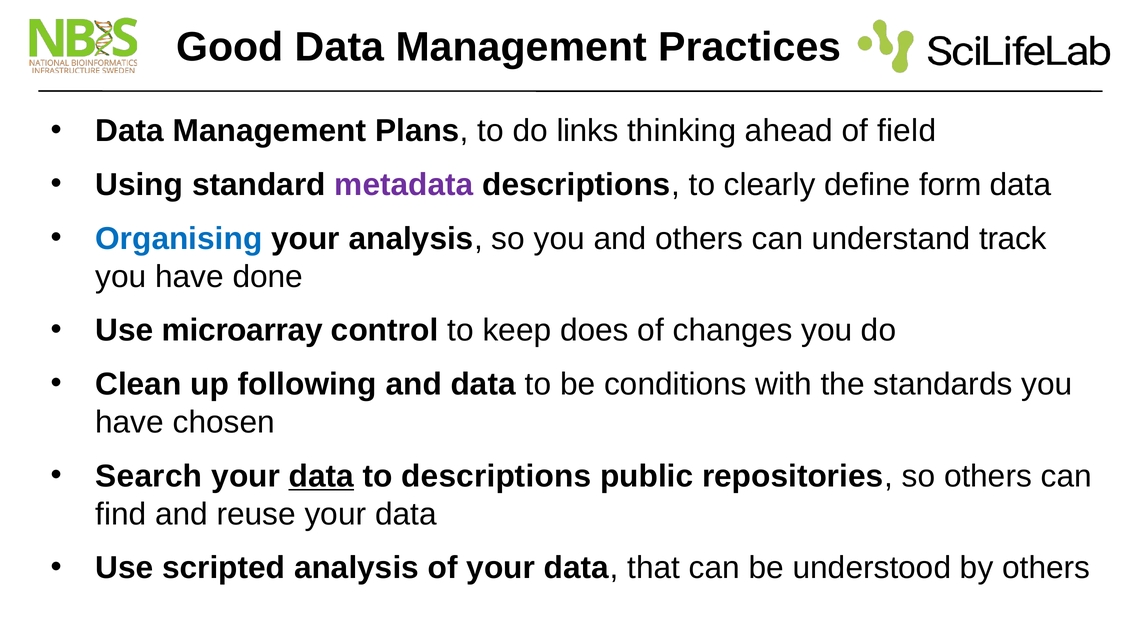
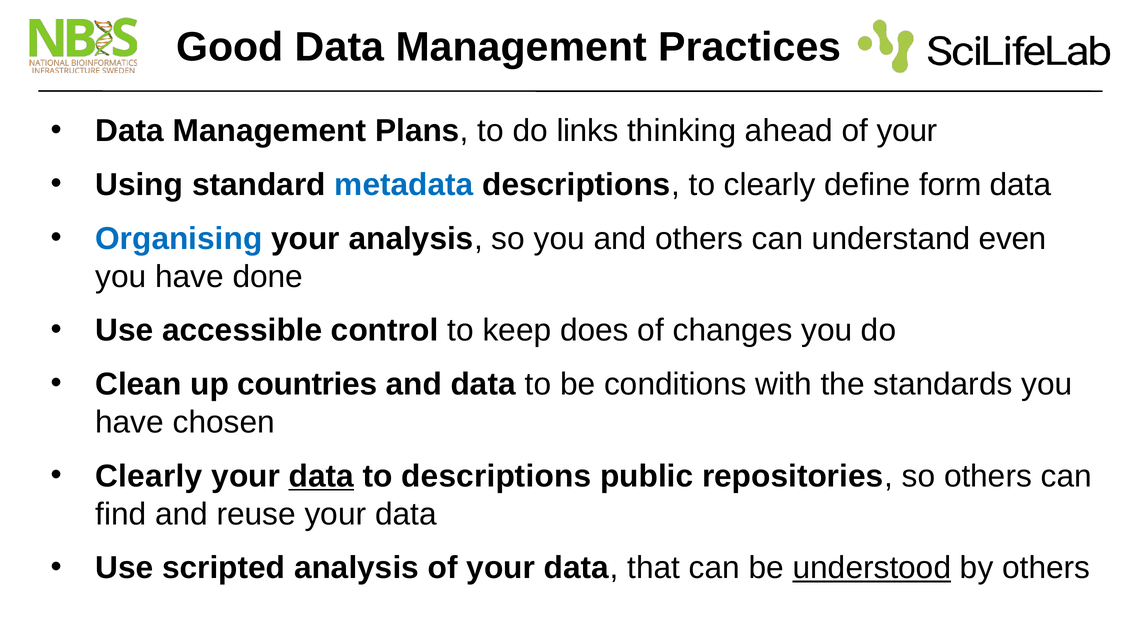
ahead of field: field -> your
metadata colour: purple -> blue
track: track -> even
microarray: microarray -> accessible
following: following -> countries
Search at (149, 476): Search -> Clearly
understood underline: none -> present
